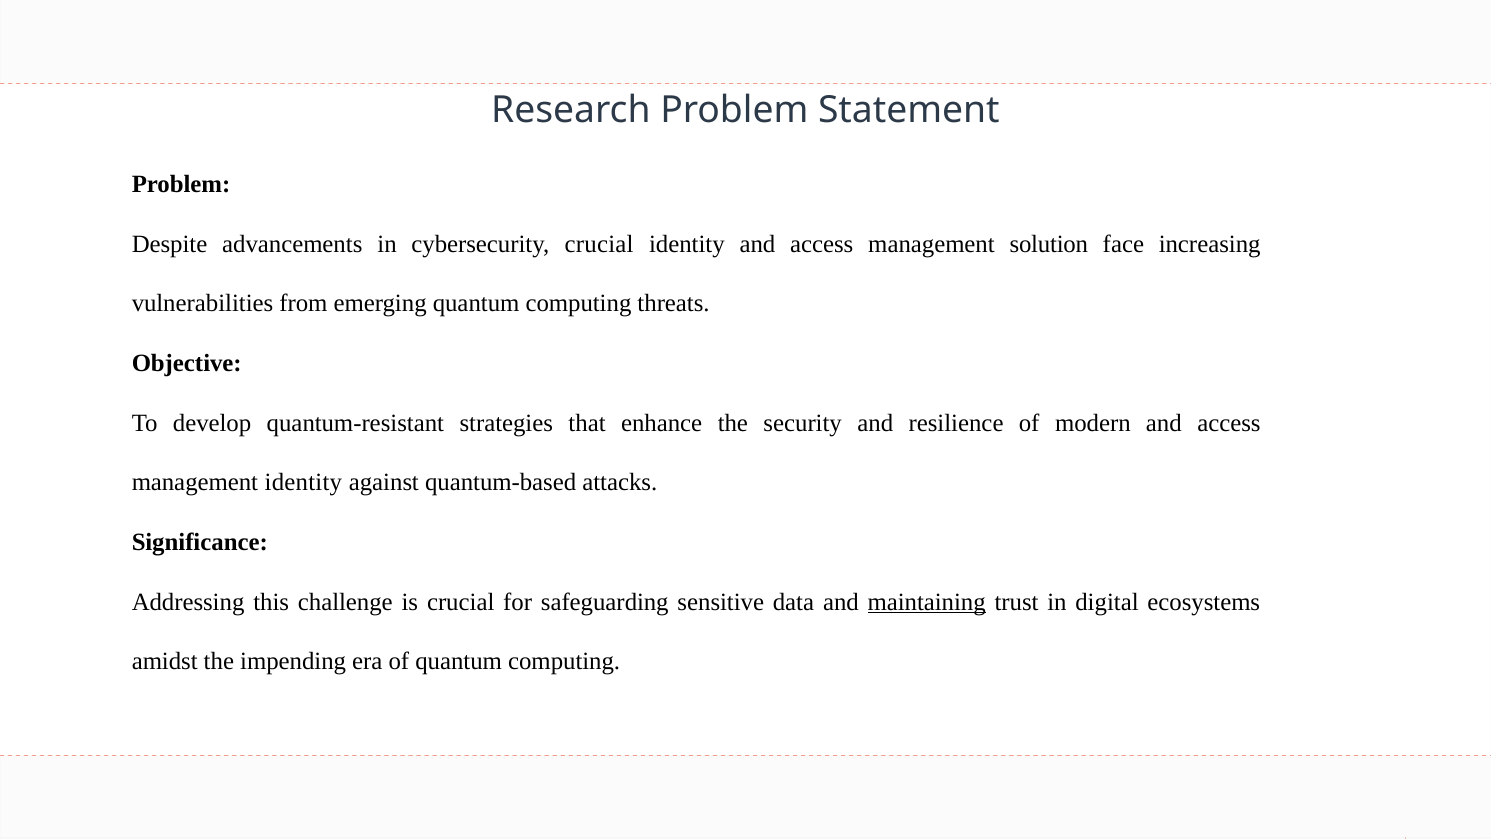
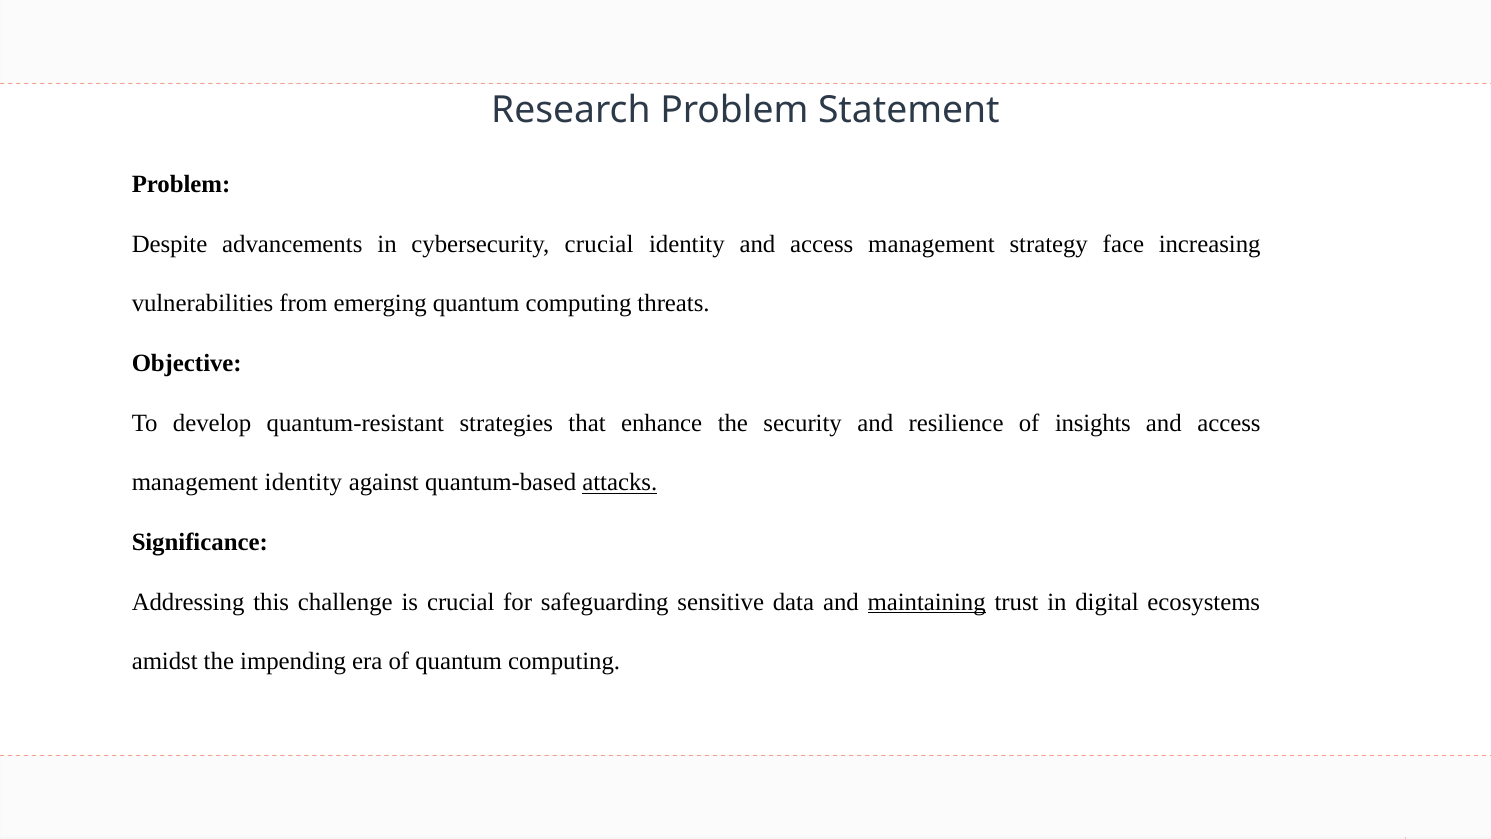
solution: solution -> strategy
modern: modern -> insights
attacks underline: none -> present
